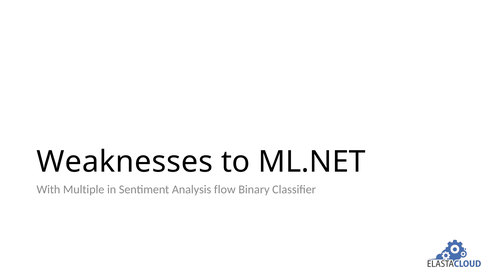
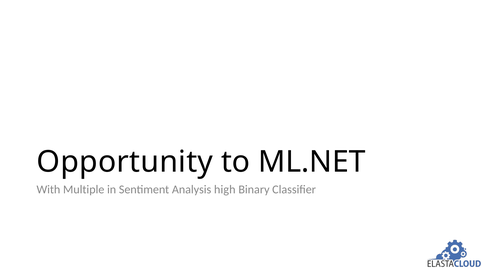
Weaknesses: Weaknesses -> Opportunity
flow: flow -> high
